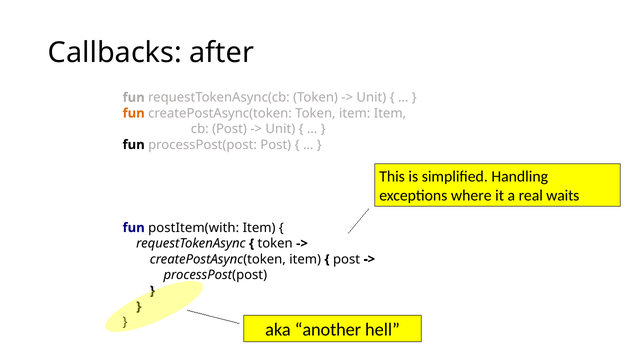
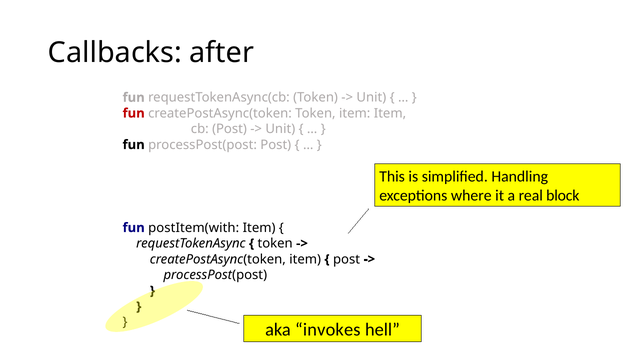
fun at (134, 113) colour: orange -> red
waits: waits -> block
another: another -> invokes
